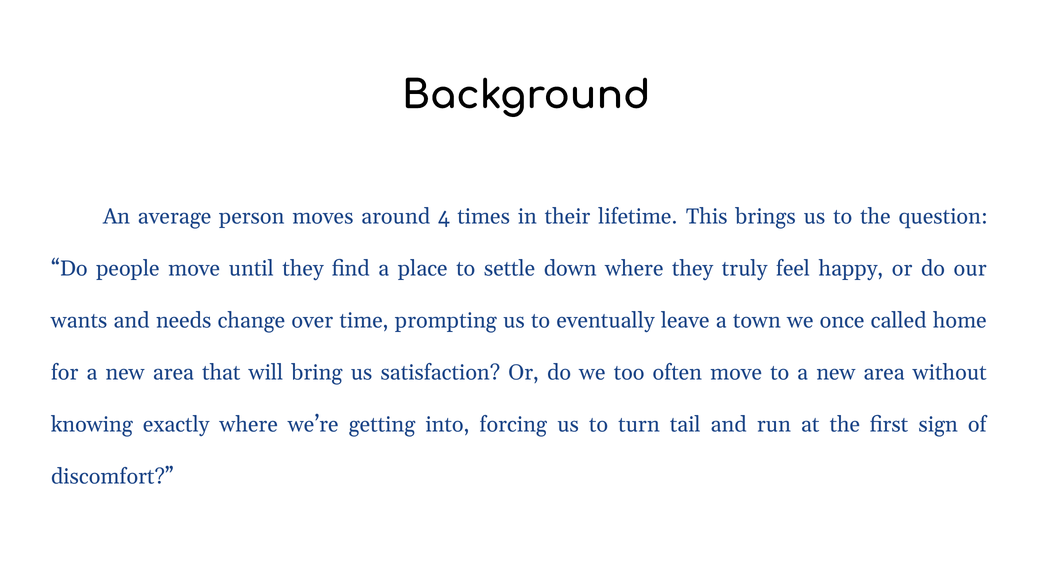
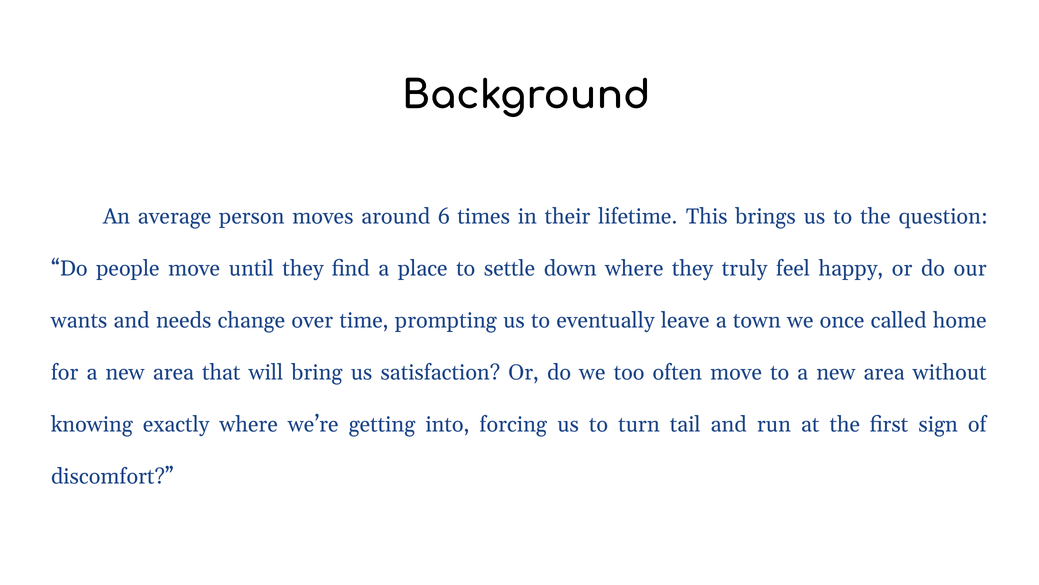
4: 4 -> 6
